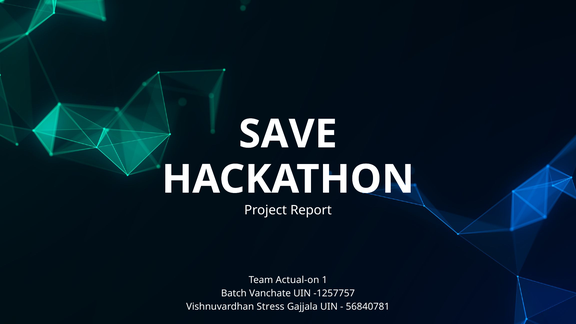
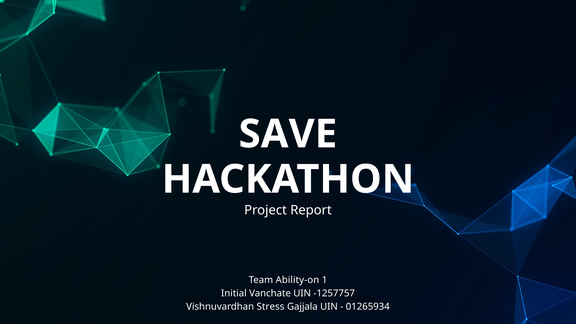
Actual-on: Actual-on -> Ability-on
Batch: Batch -> Initial
56840781: 56840781 -> 01265934
